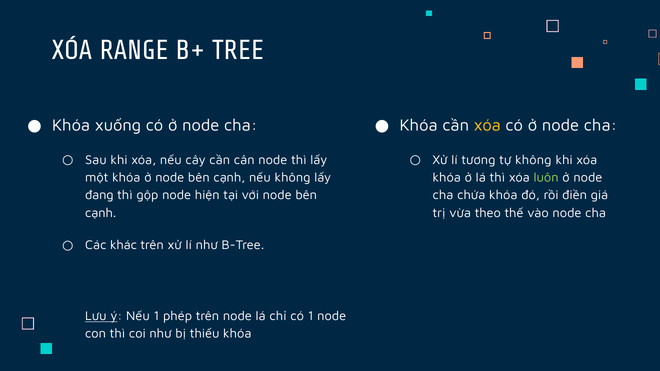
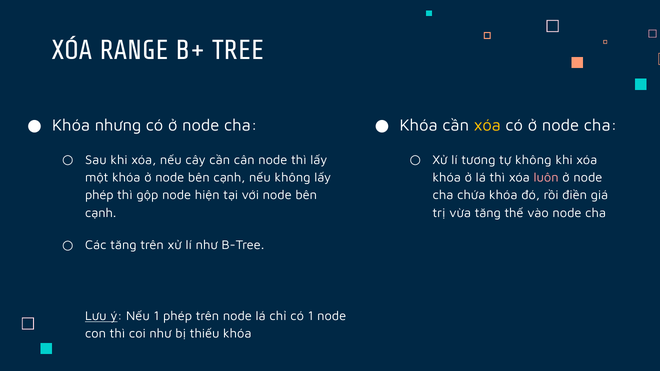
xuống: xuống -> nhưng
luôn colour: light green -> pink
đang at (99, 195): đang -> phép
vừa theo: theo -> tăng
Các khác: khác -> tăng
